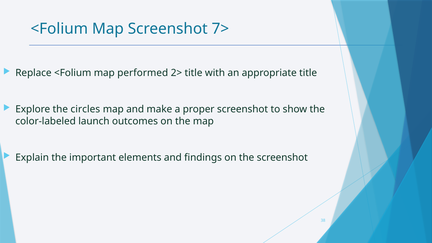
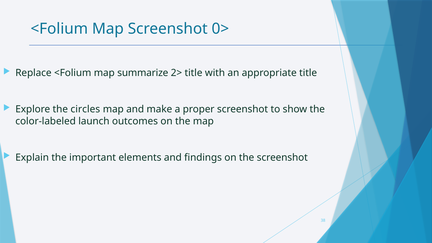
7>: 7> -> 0>
performed: performed -> summarize
